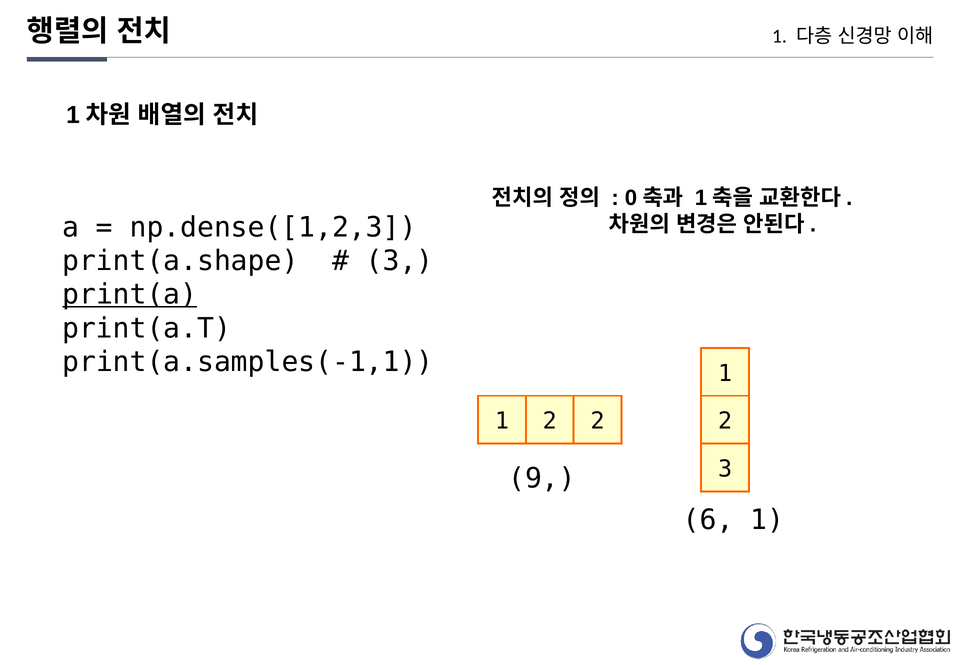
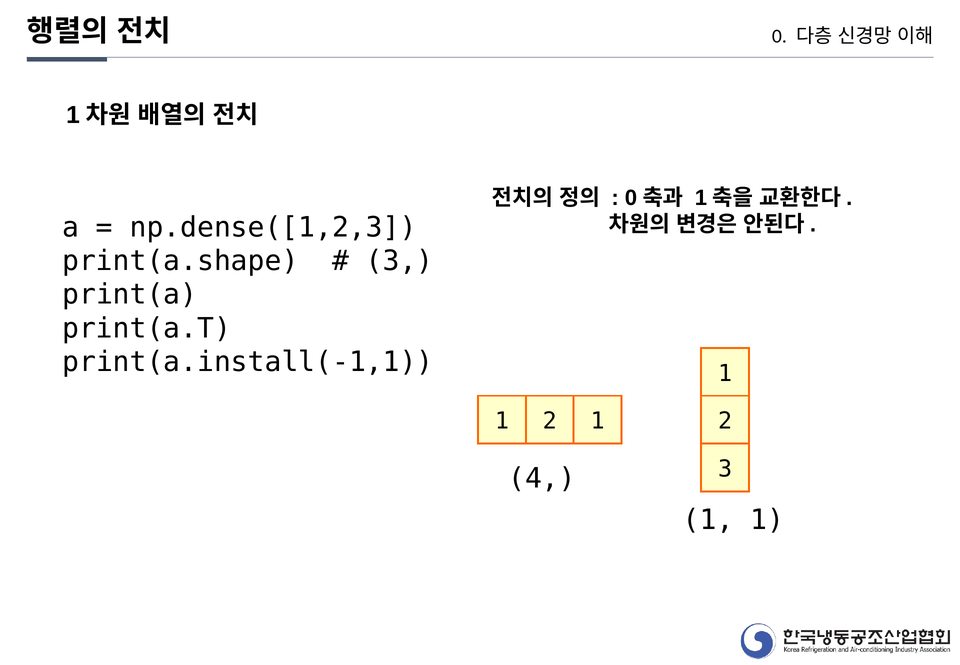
1 at (779, 36): 1 -> 0
print(a underline: present -> none
print(a.samples(-1,1: print(a.samples(-1,1 -> print(a.install(-1,1
2 2: 2 -> 1
9: 9 -> 4
6 at (708, 520): 6 -> 1
